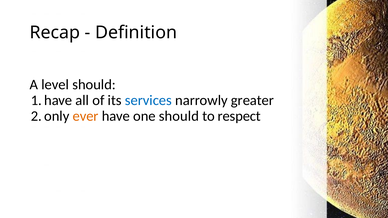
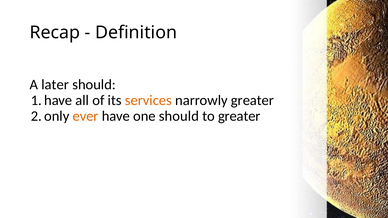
level: level -> later
services colour: blue -> orange
to respect: respect -> greater
